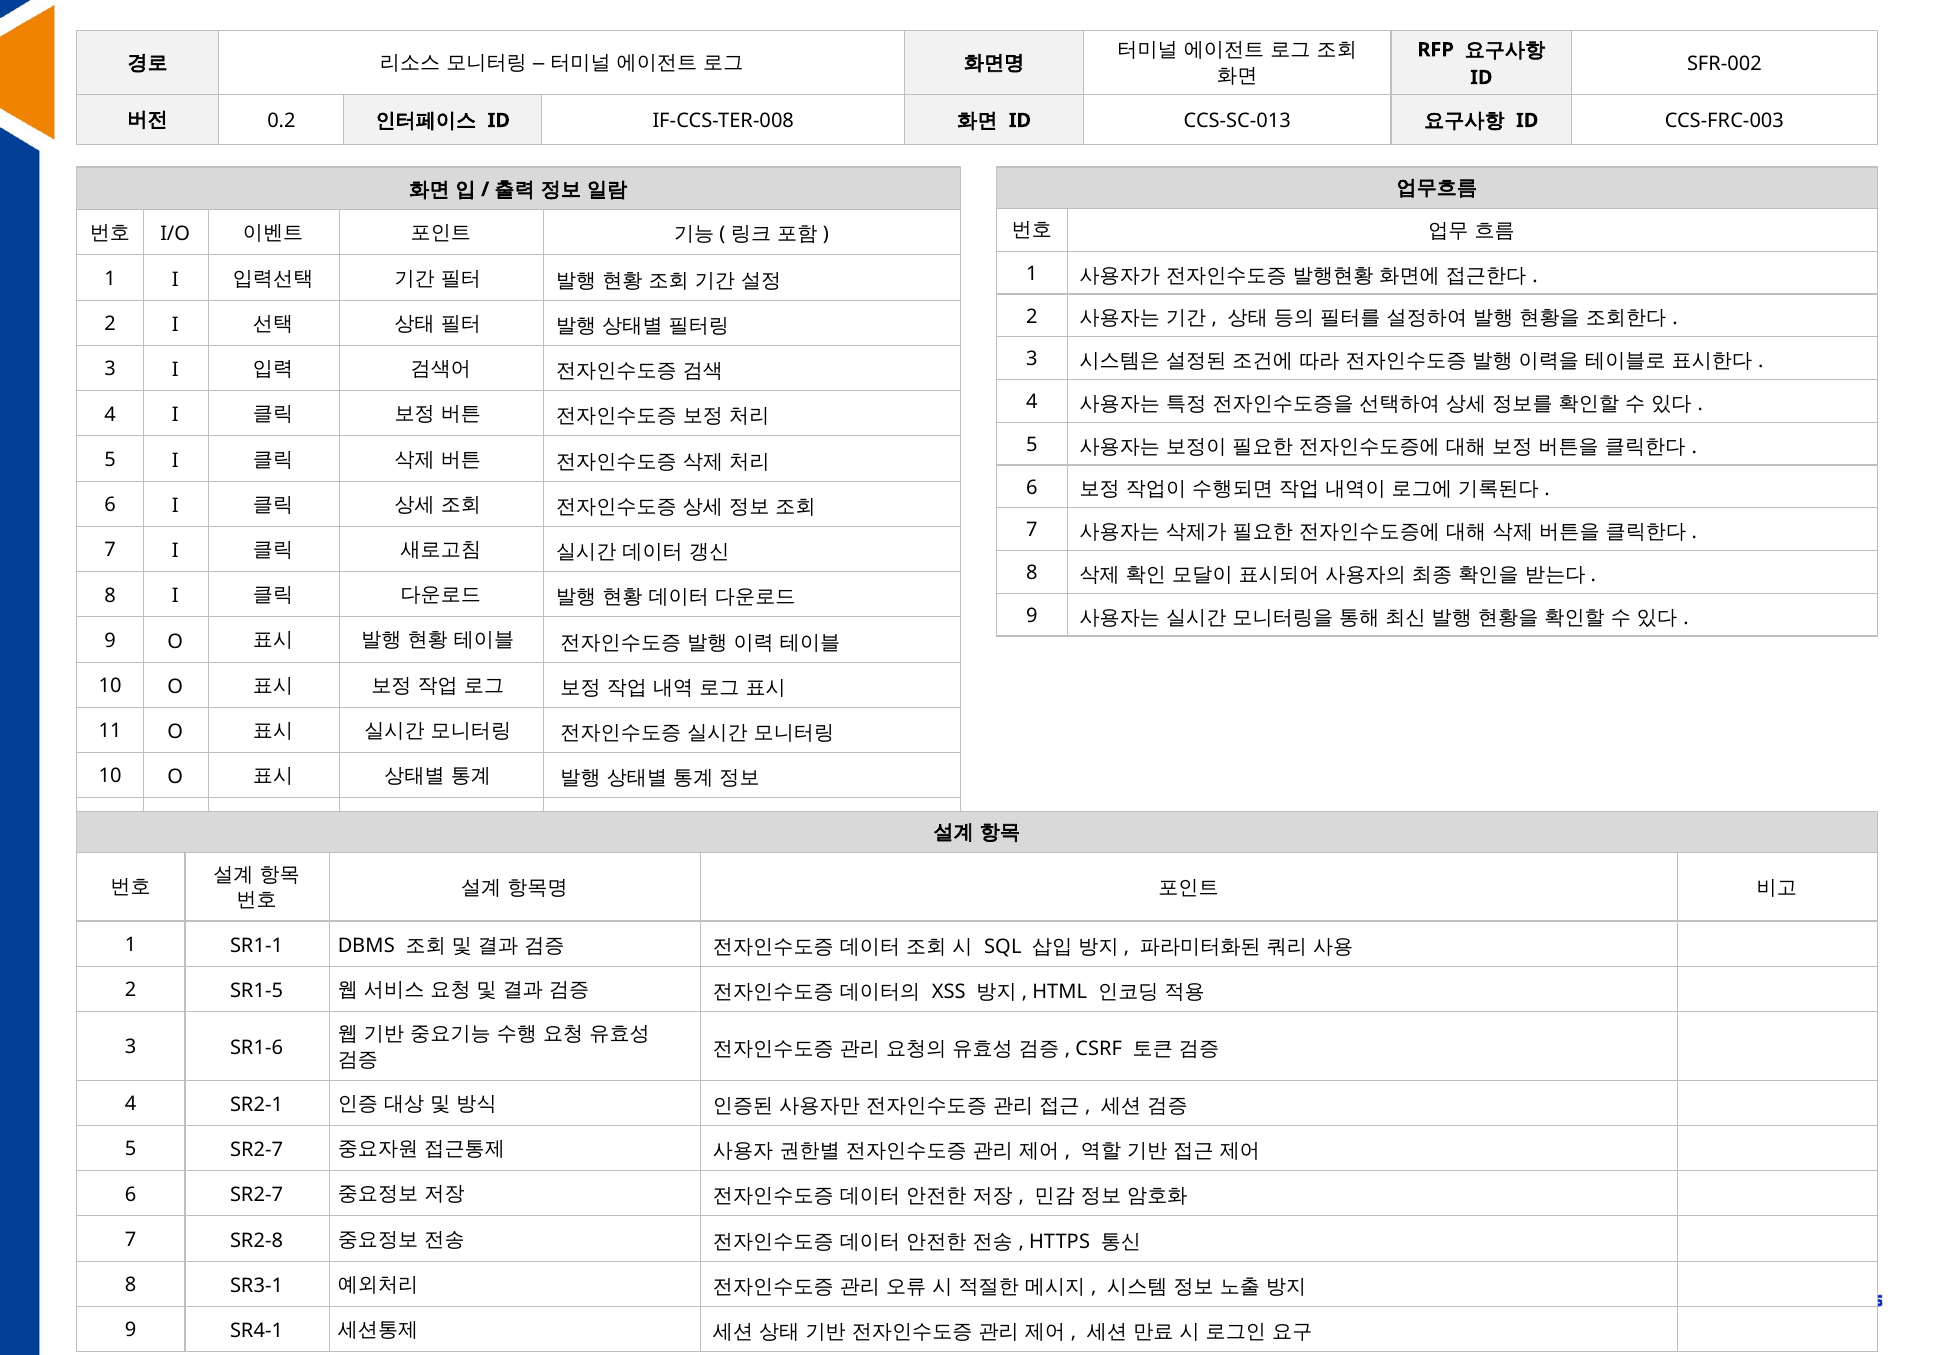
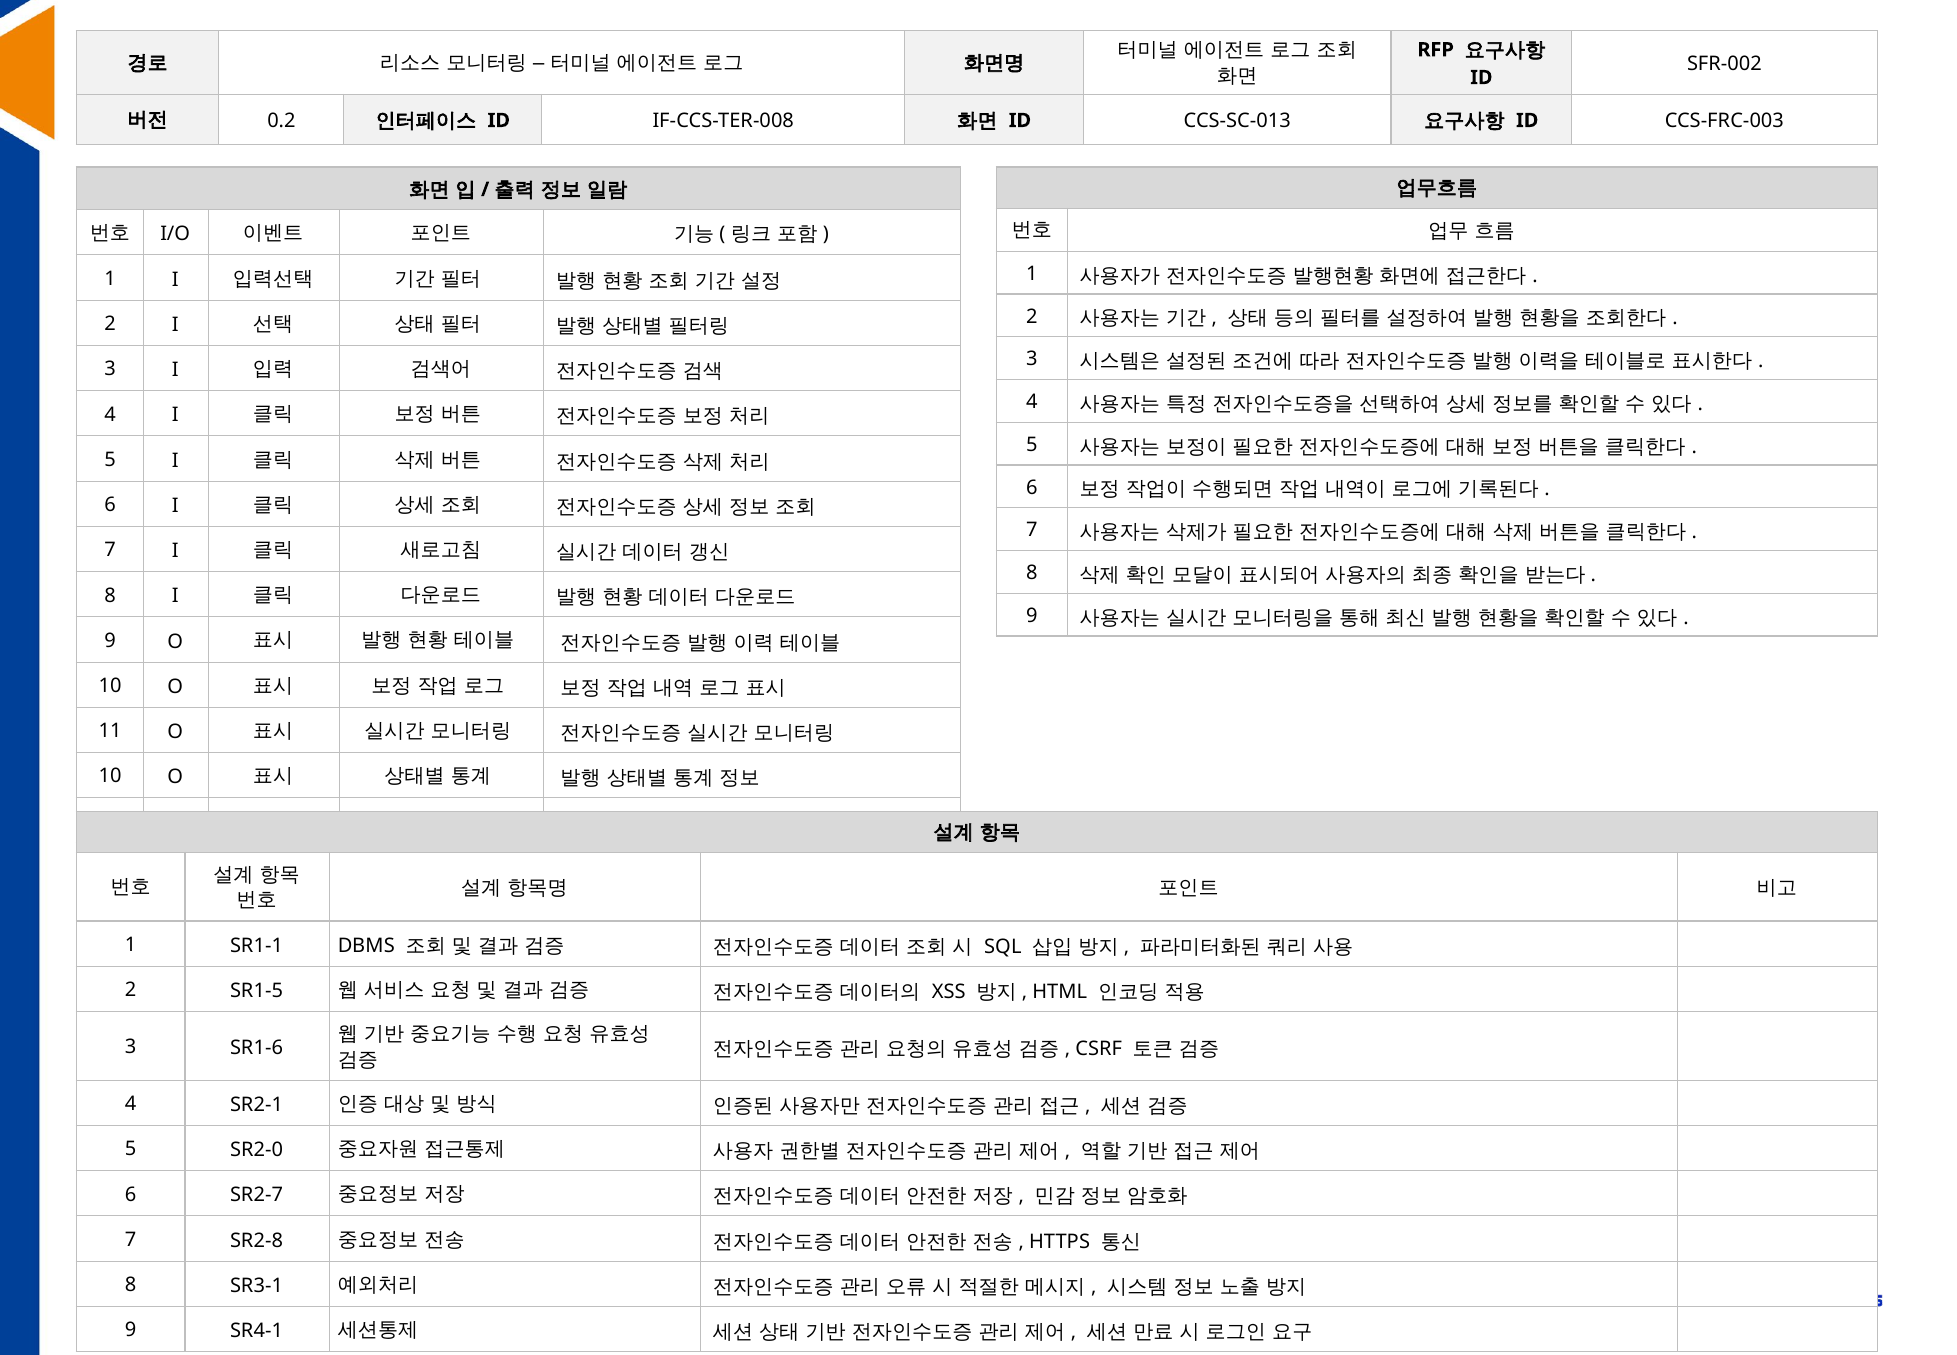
5 SR2-7: SR2-7 -> SR2-0
